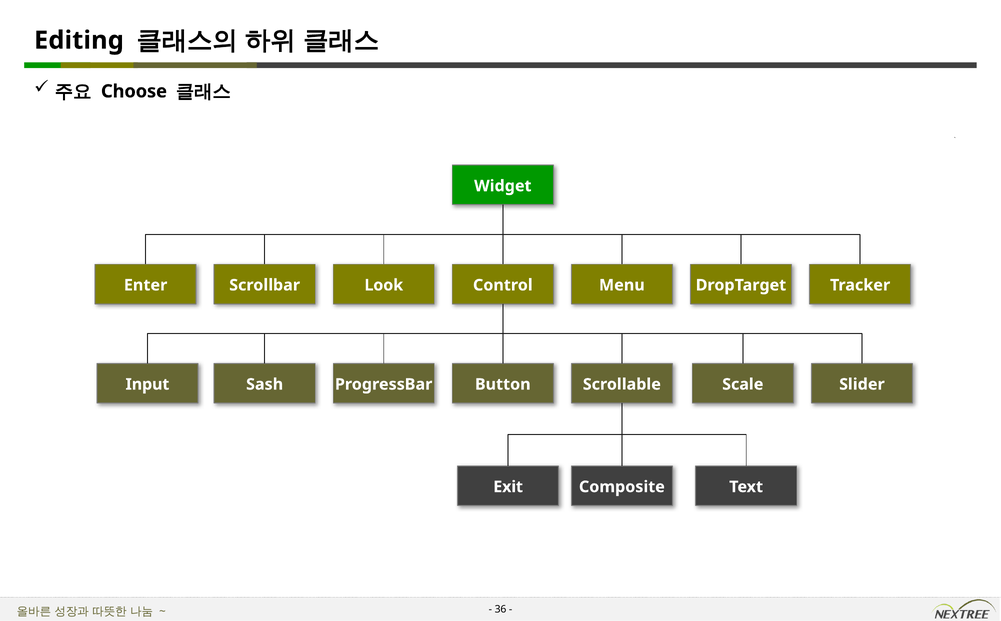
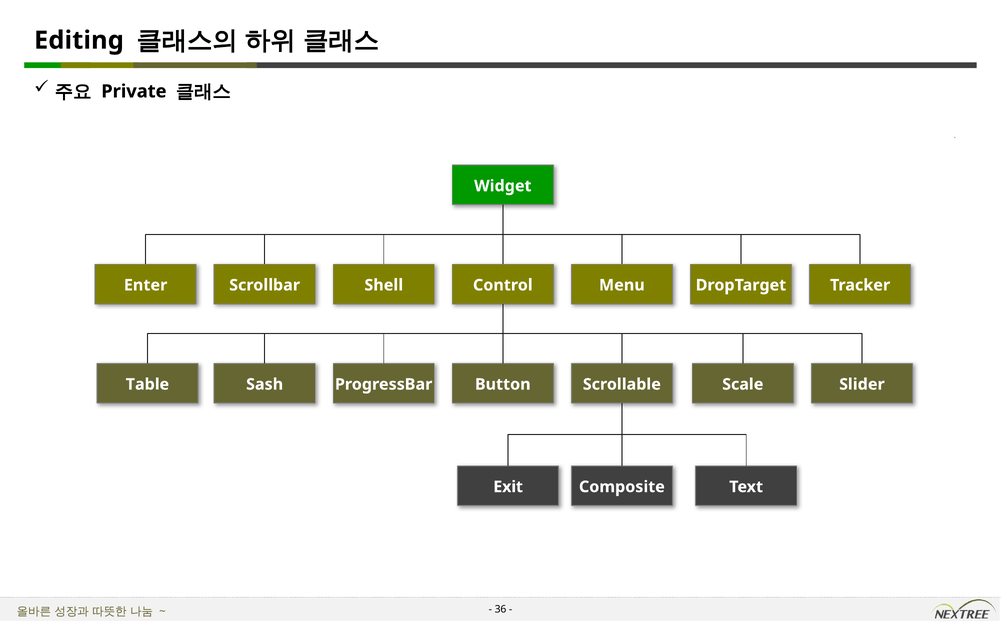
Choose: Choose -> Private
Look: Look -> Shell
Input: Input -> Table
